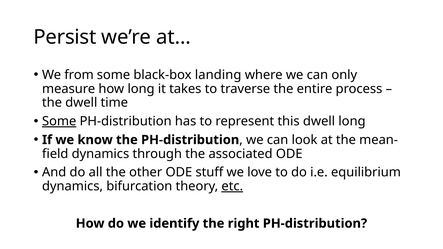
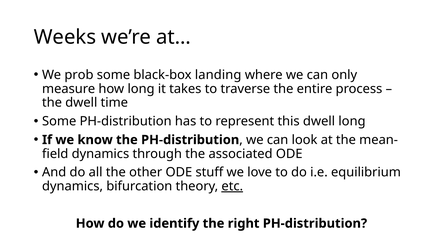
Persist: Persist -> Weeks
from: from -> prob
Some at (59, 121) underline: present -> none
